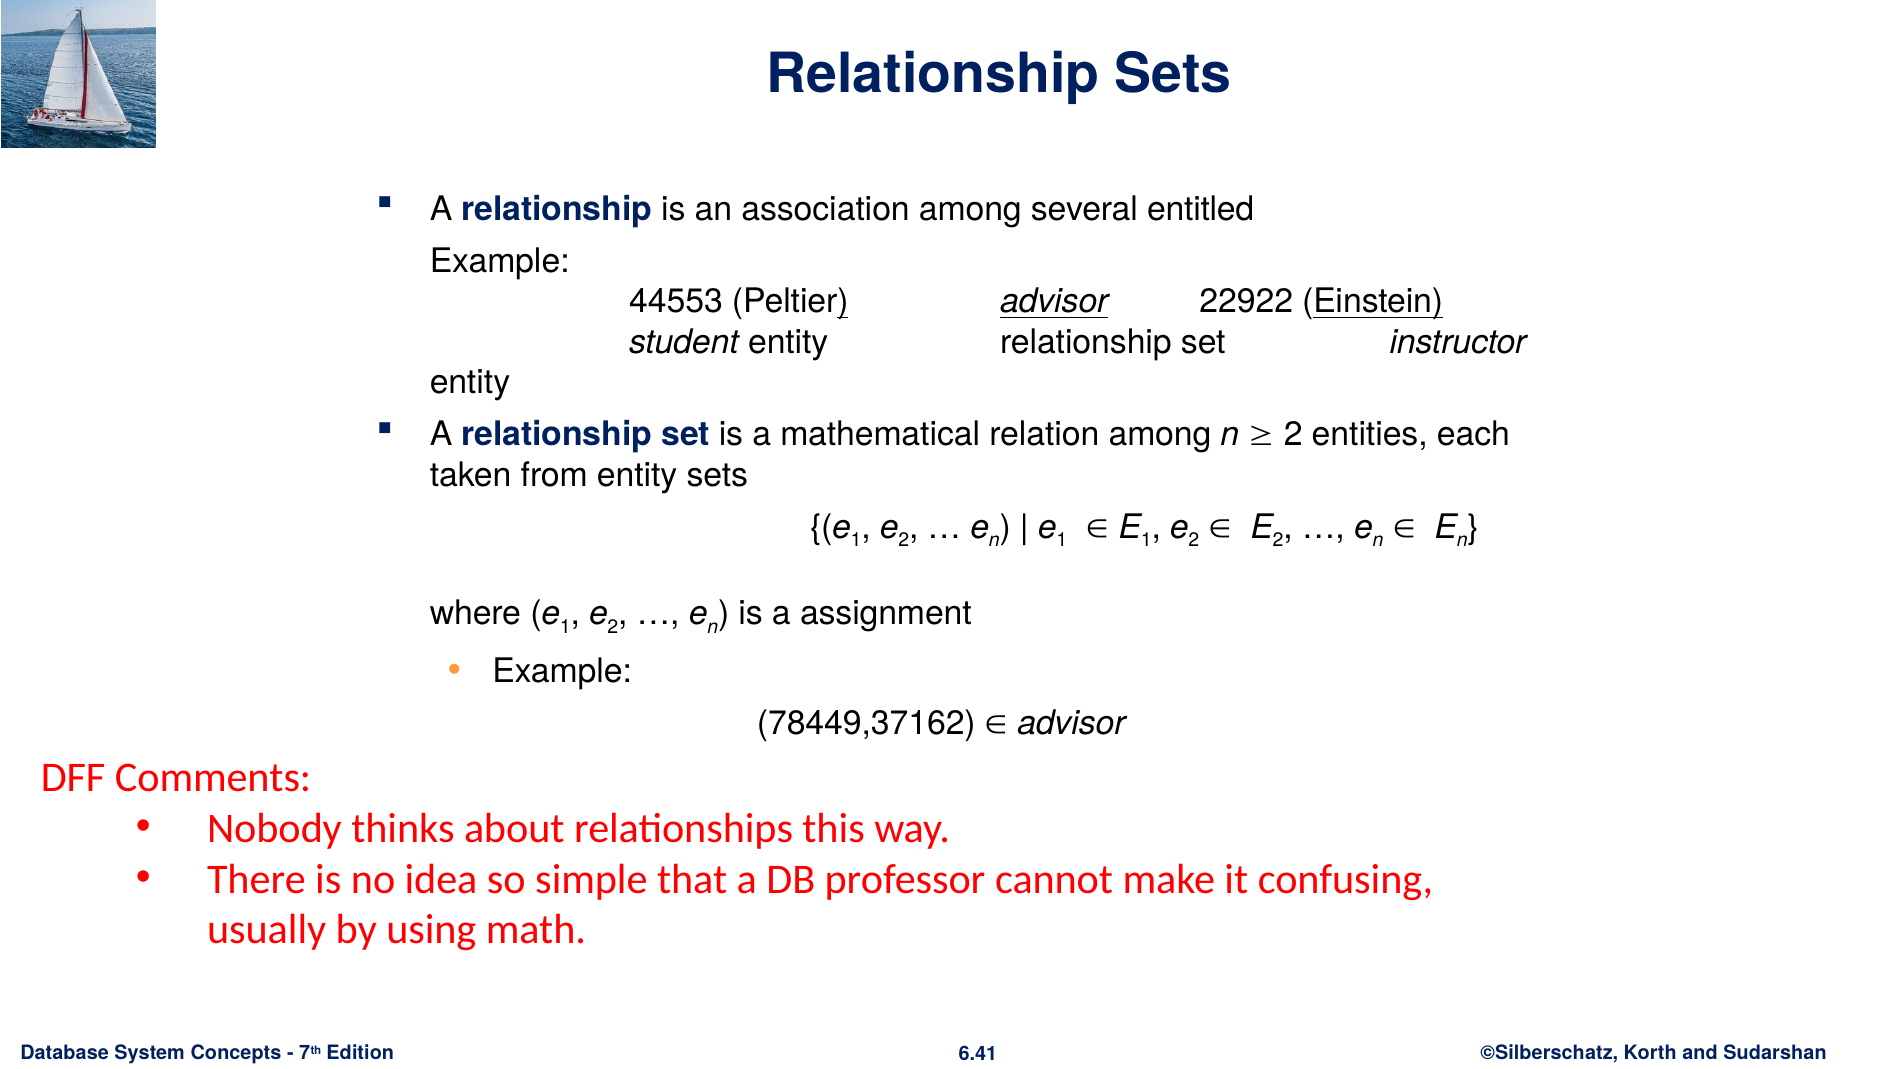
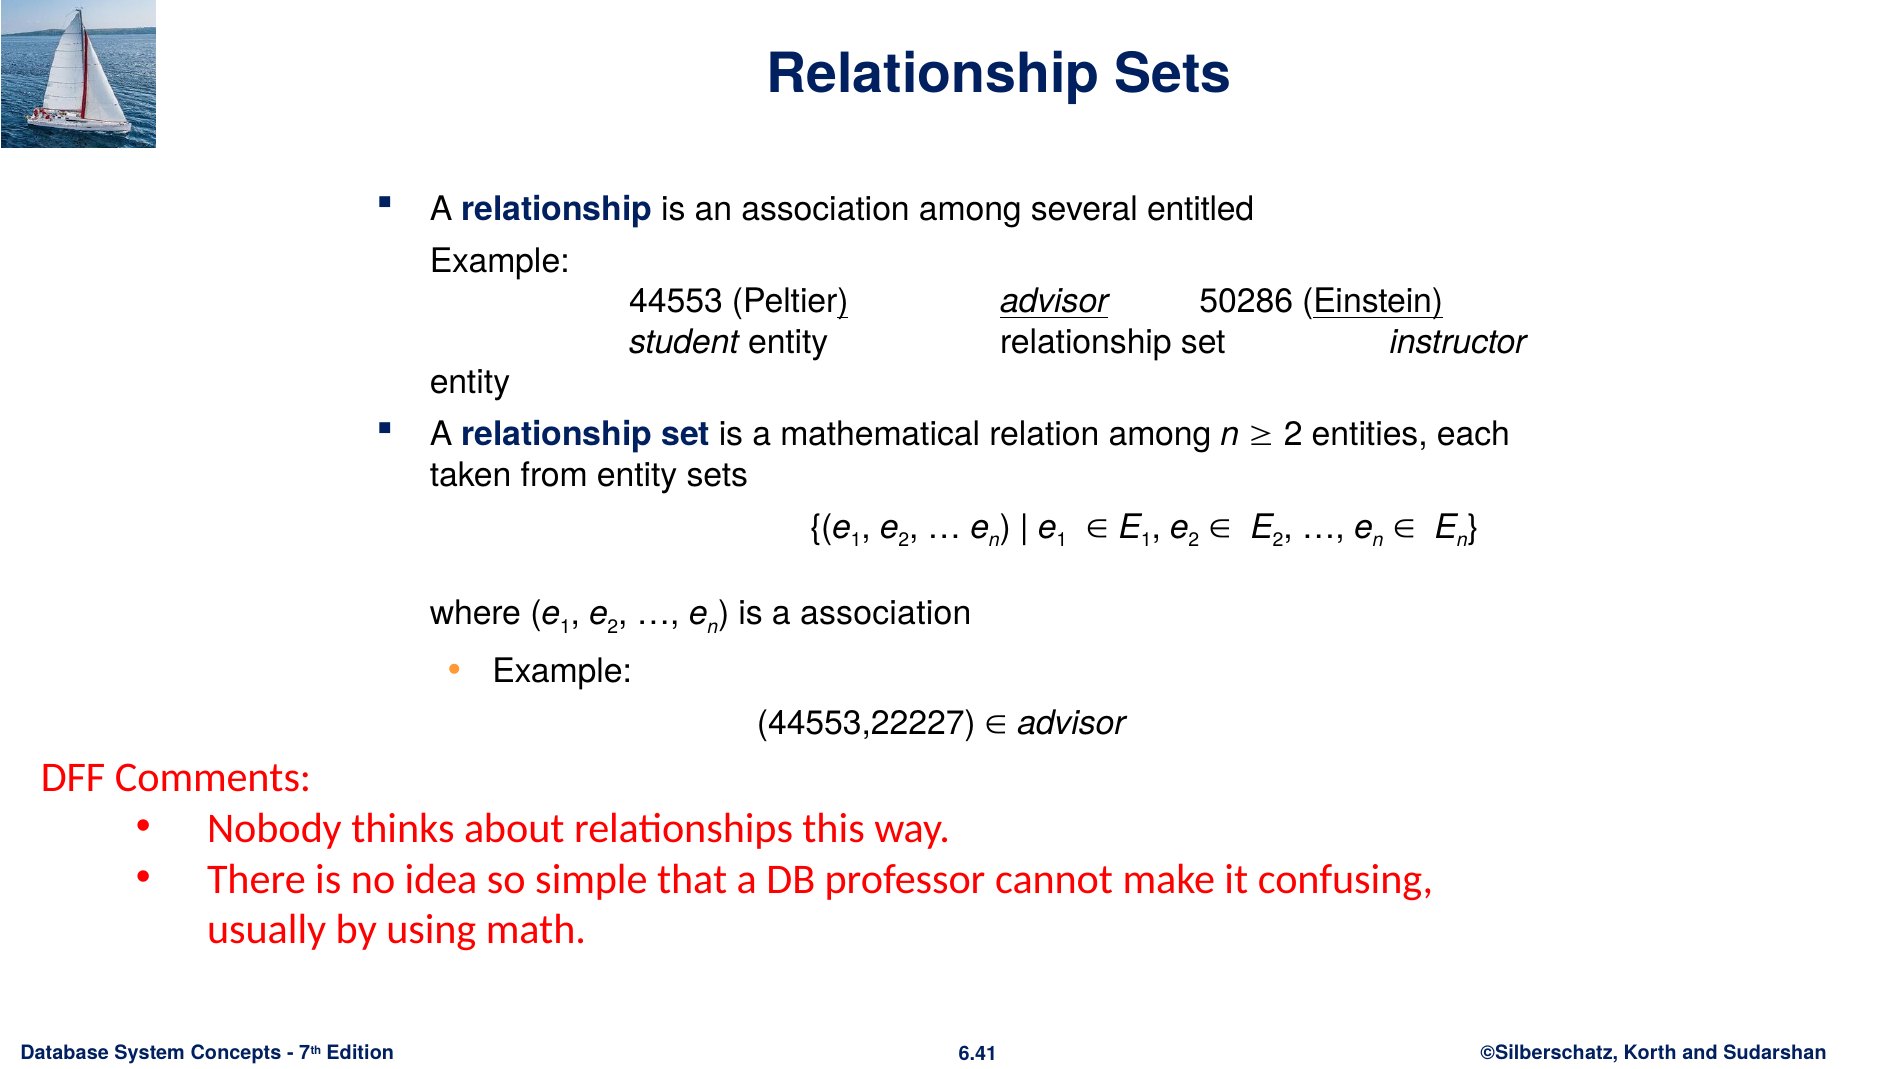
22922: 22922 -> 50286
a assignment: assignment -> association
78449,37162: 78449,37162 -> 44553,22227
